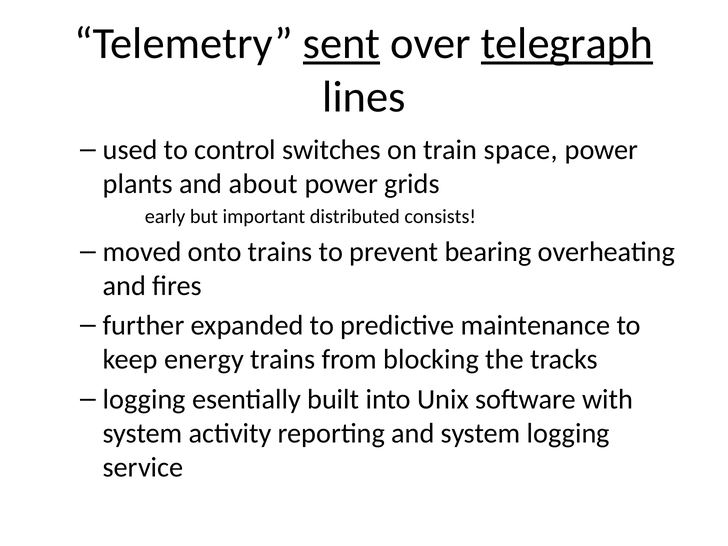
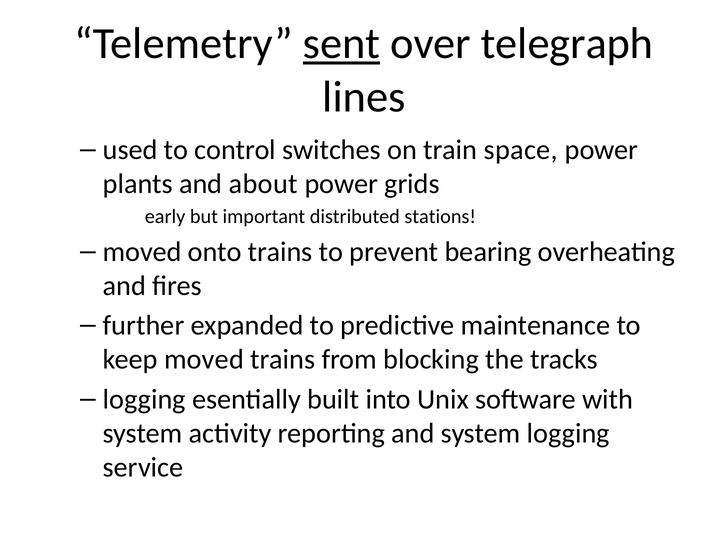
telegraph underline: present -> none
consists: consists -> stations
keep energy: energy -> moved
